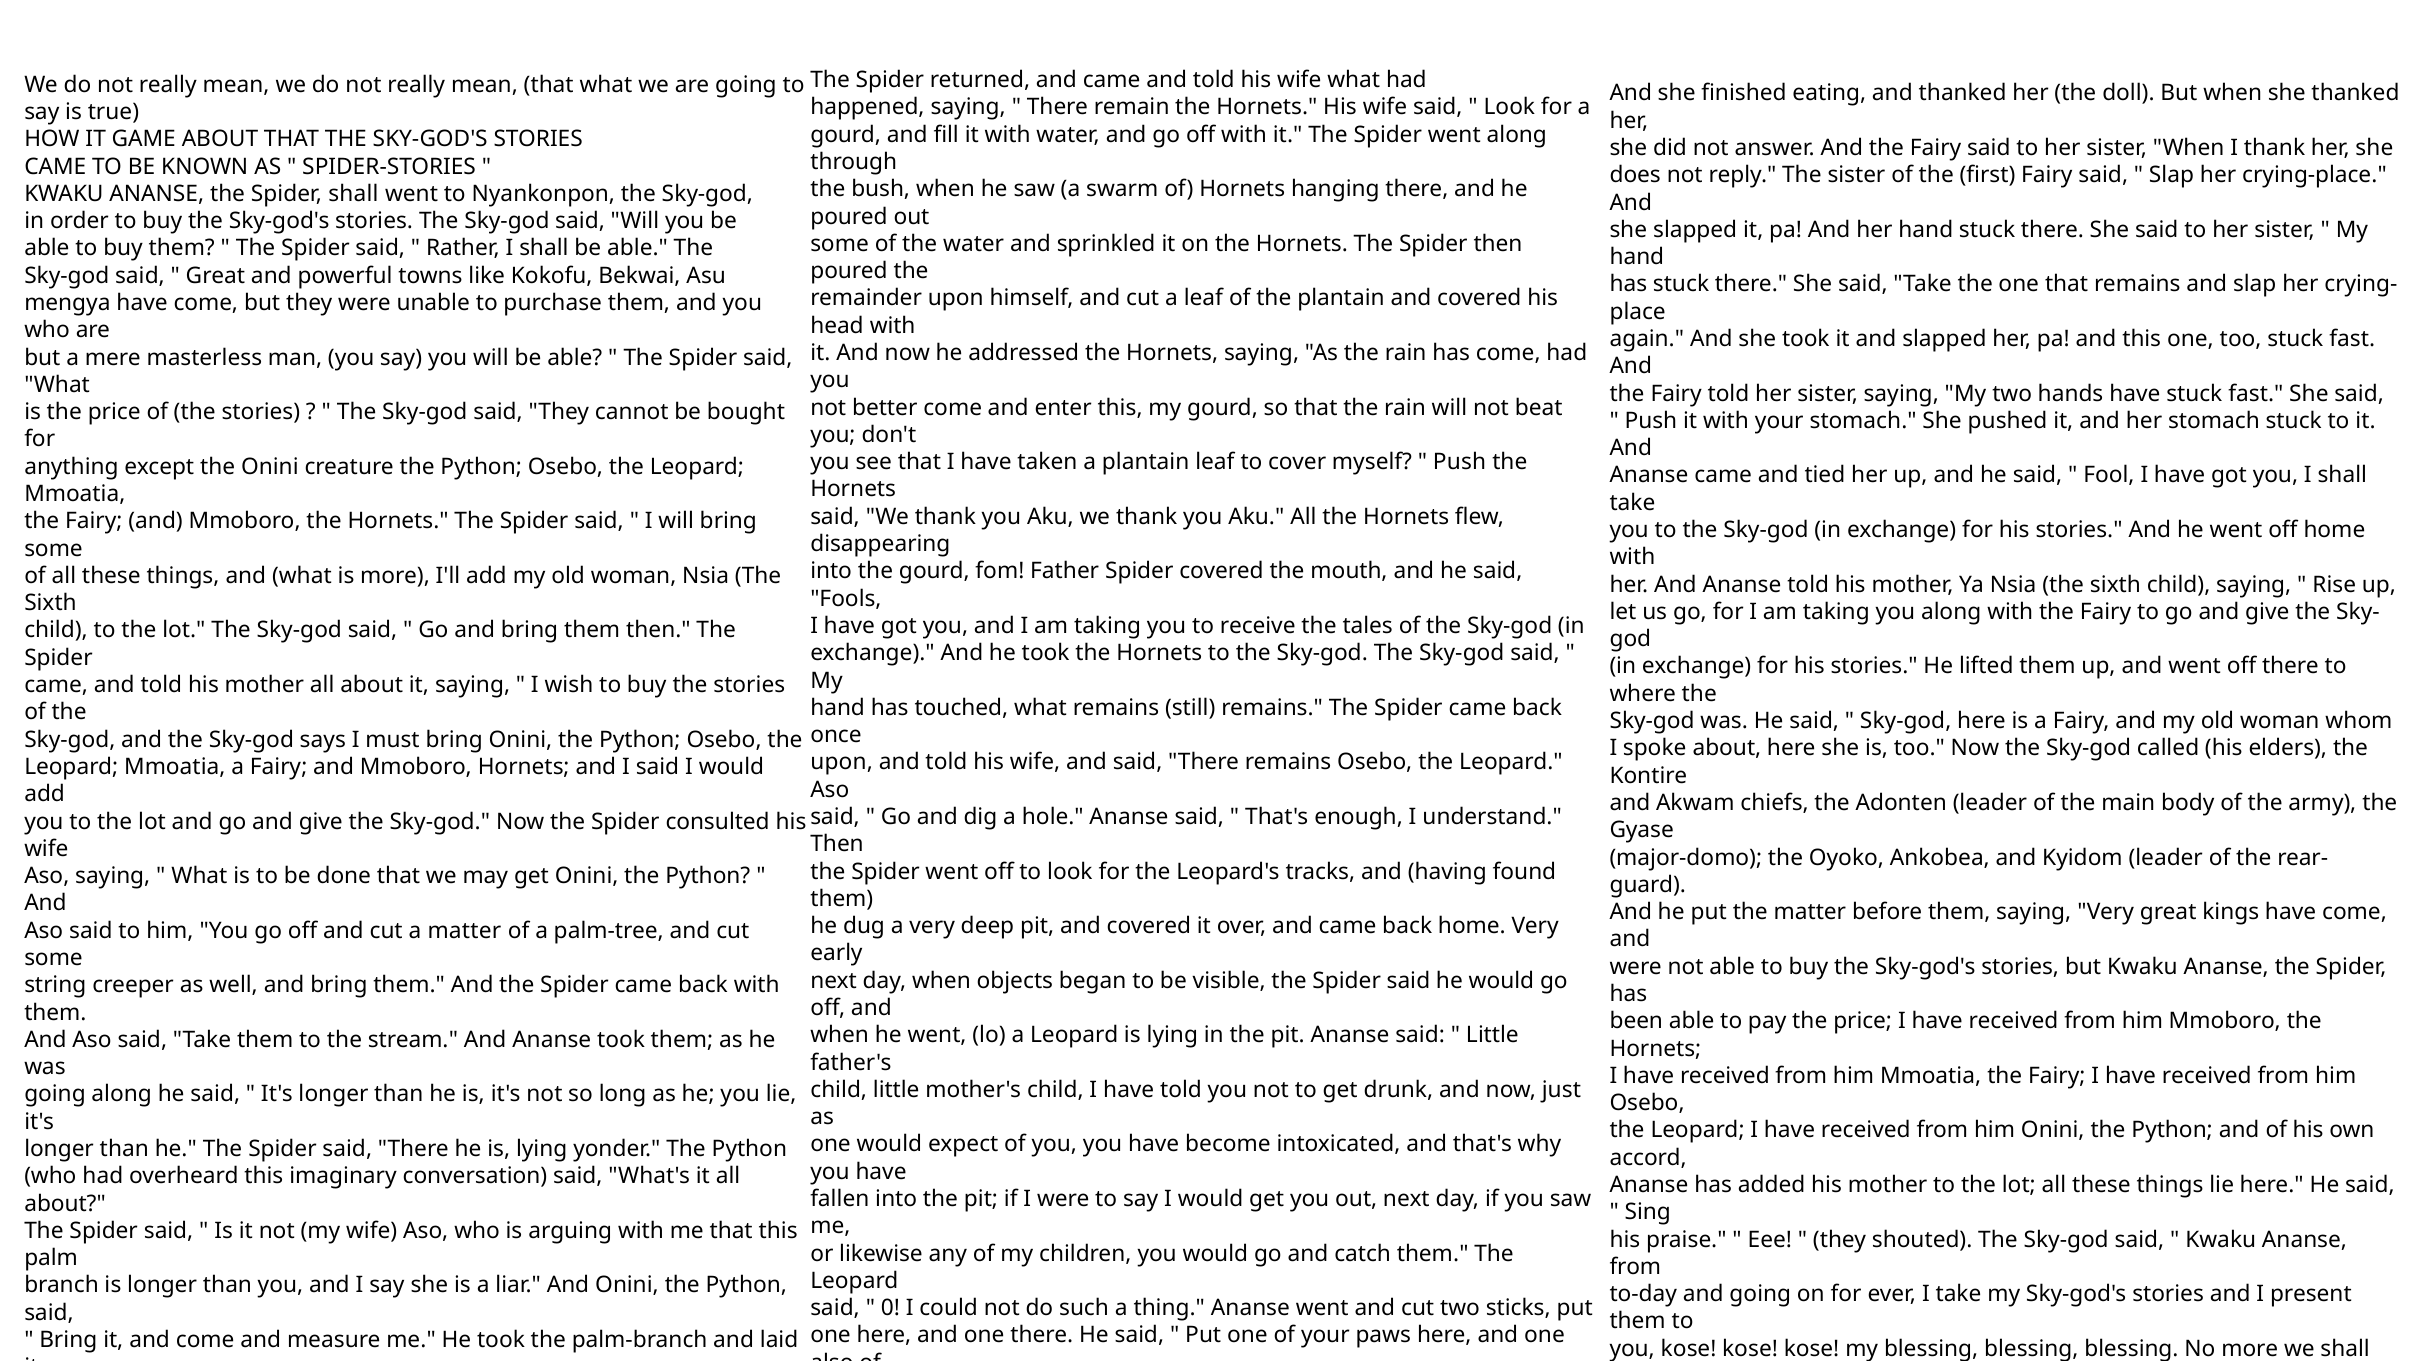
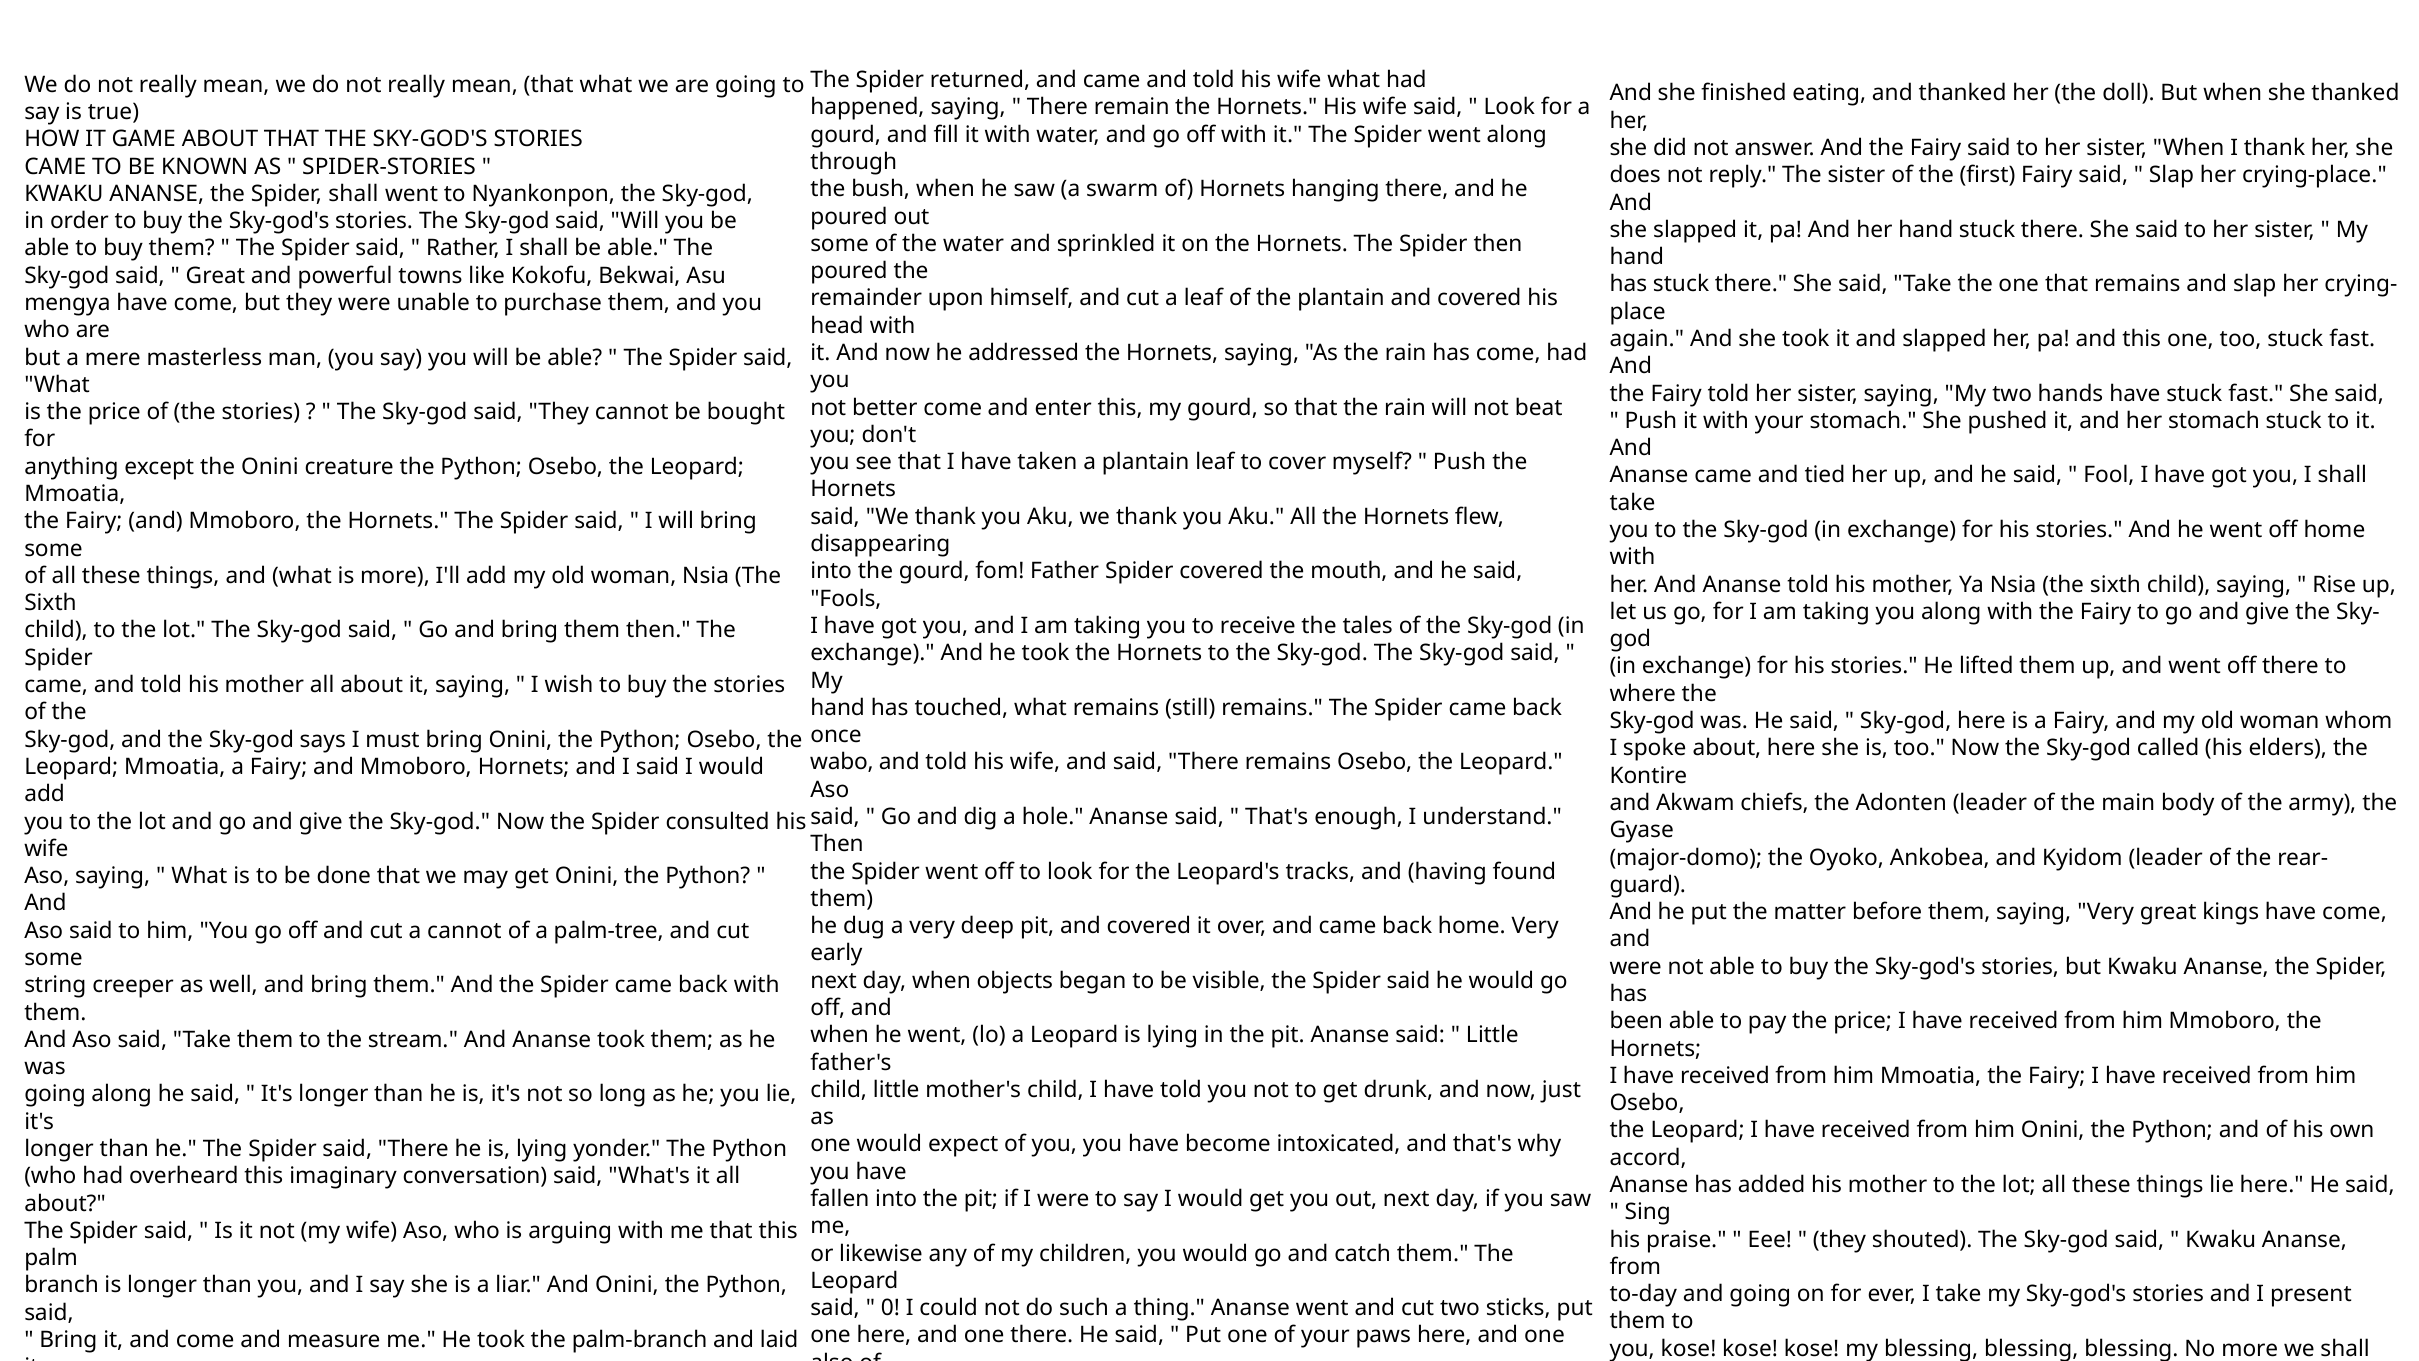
upon at (842, 762): upon -> wabo
a matter: matter -> cannot
